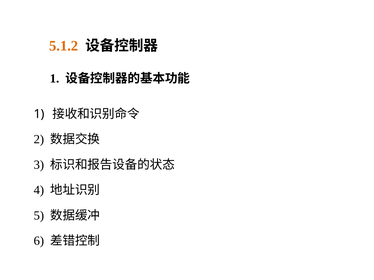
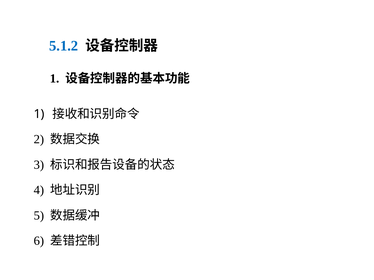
5.1.2 colour: orange -> blue
